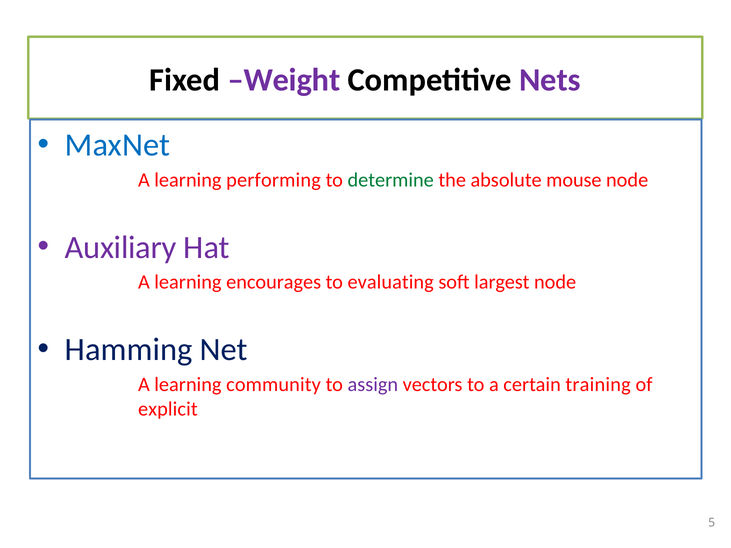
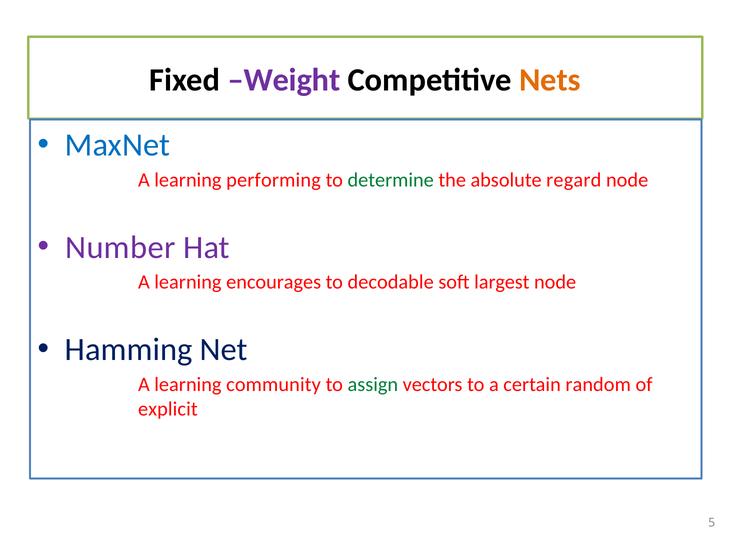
Nets colour: purple -> orange
mouse: mouse -> regard
Auxiliary: Auxiliary -> Number
evaluating: evaluating -> decodable
assign colour: purple -> green
training: training -> random
